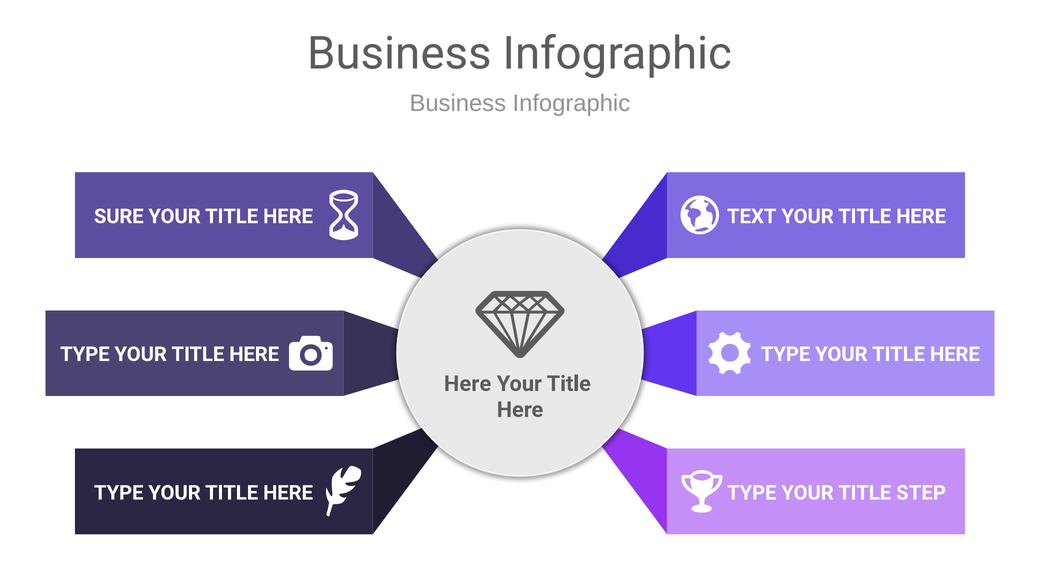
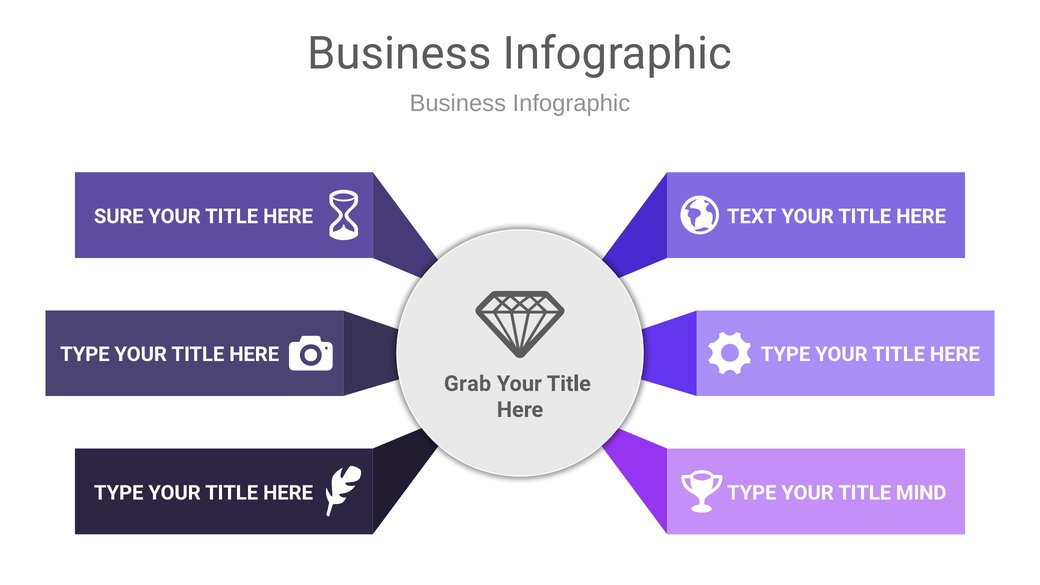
Here at (468, 384): Here -> Grab
STEP: STEP -> MIND
